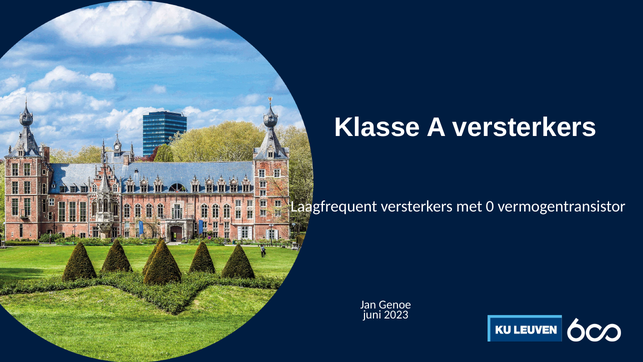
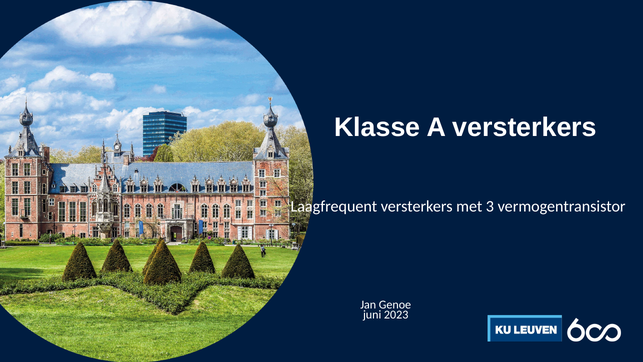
0: 0 -> 3
